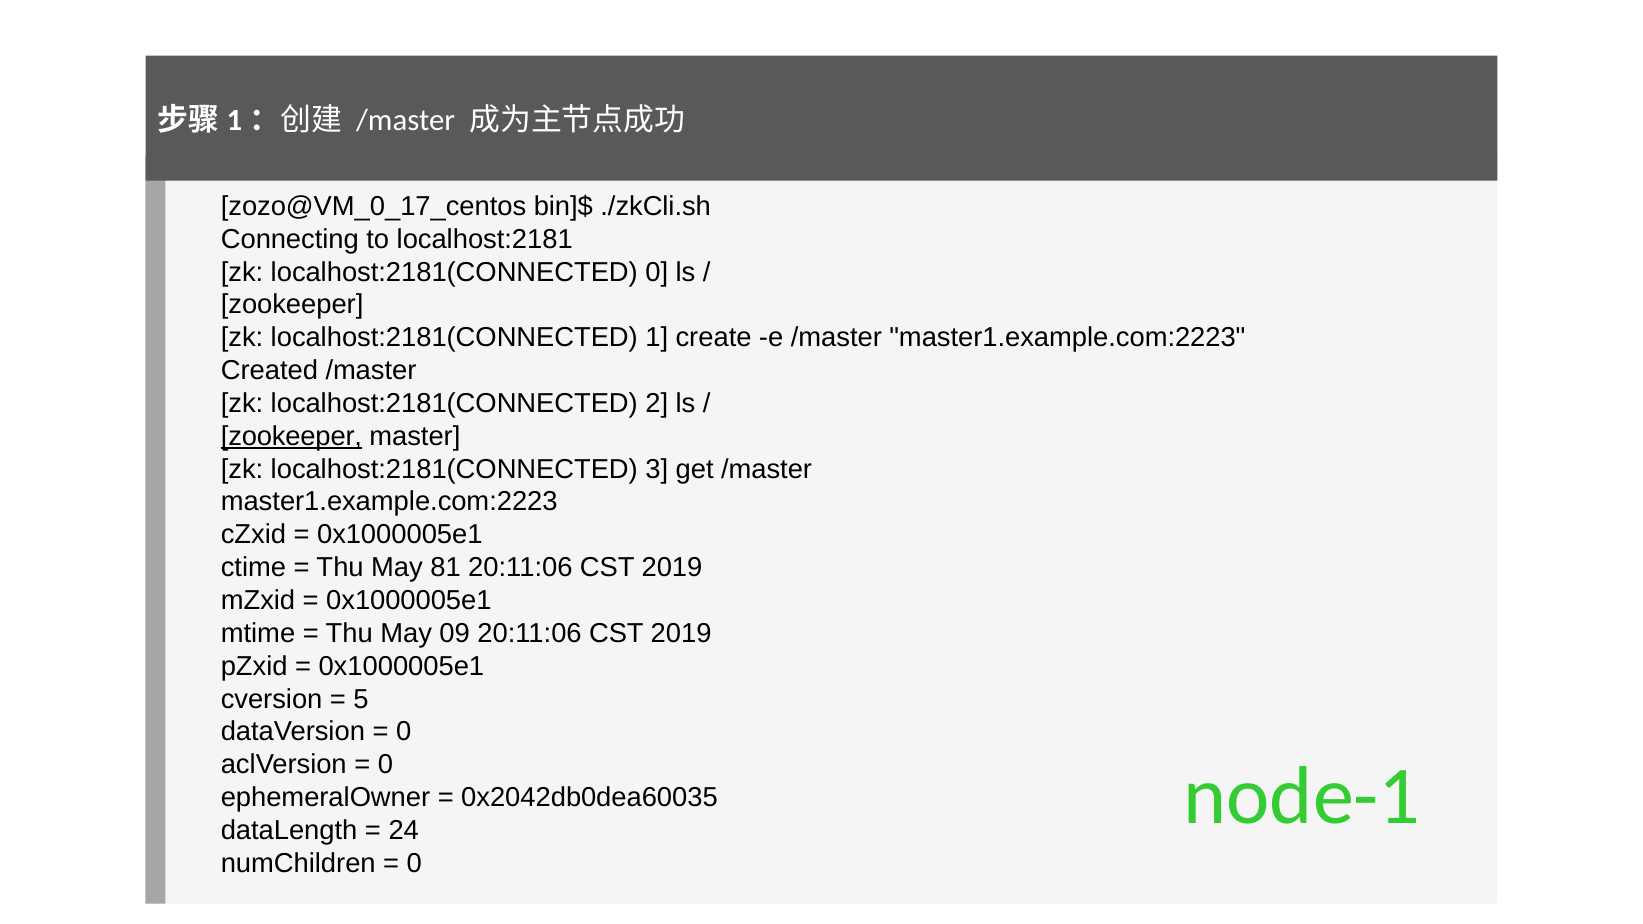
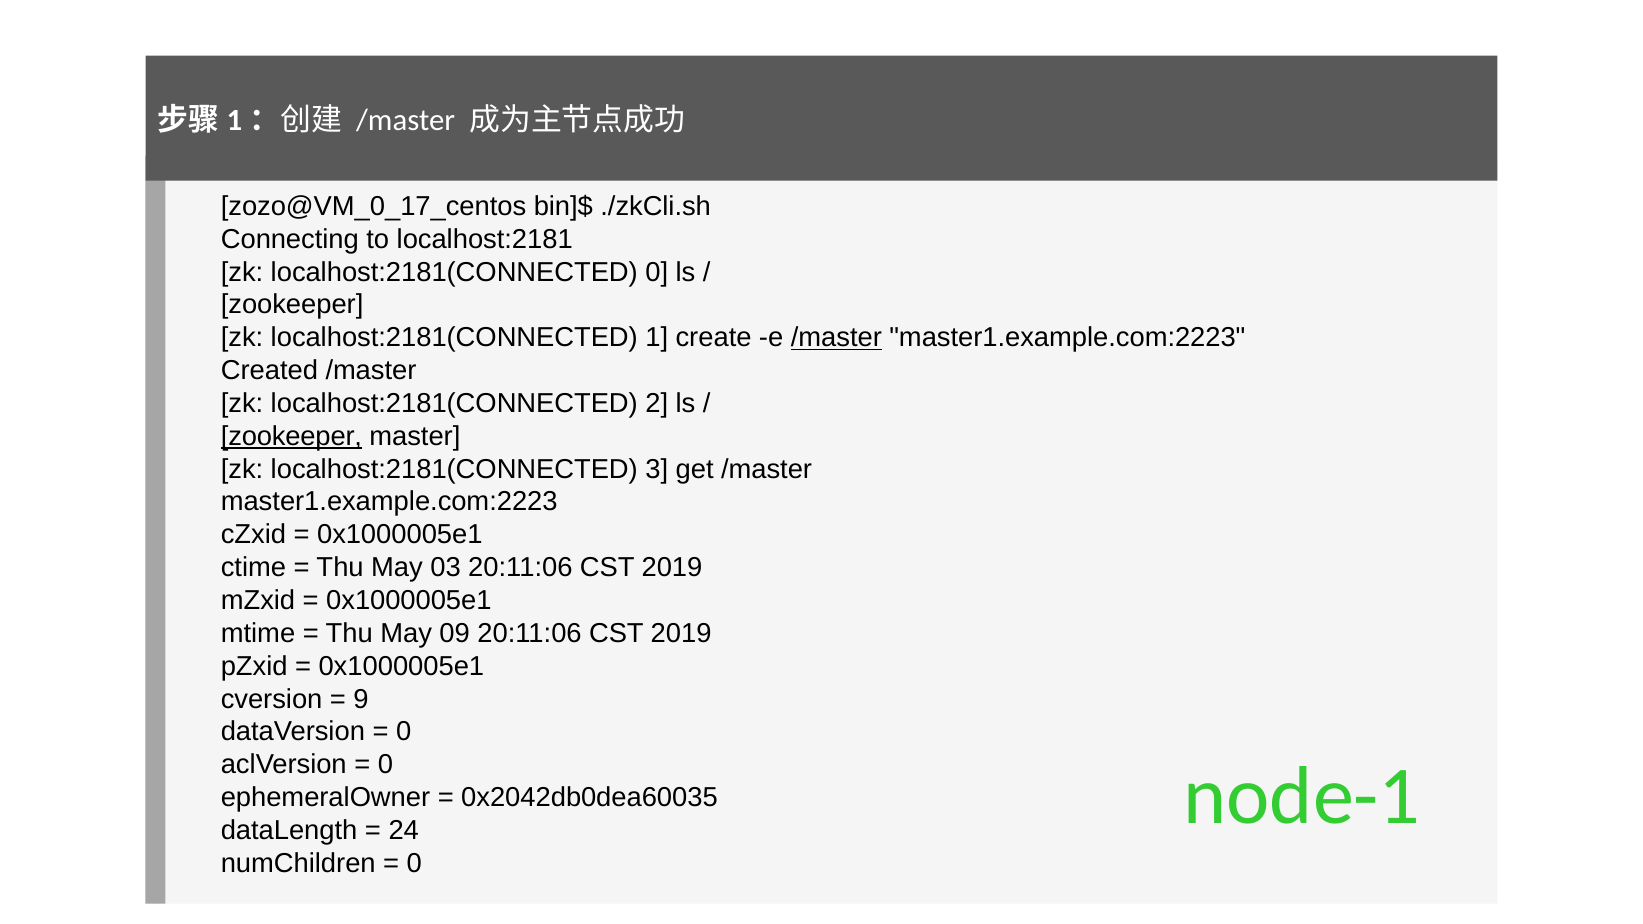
/master at (836, 338) underline: none -> present
81: 81 -> 03
5: 5 -> 9
